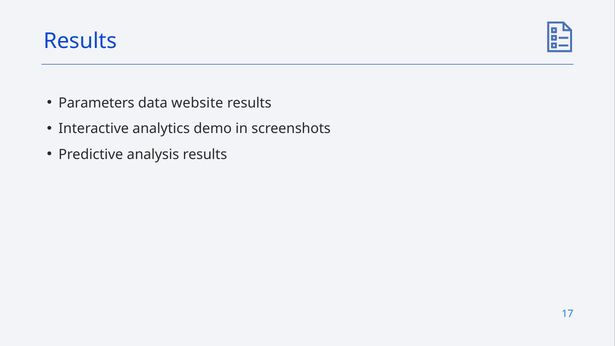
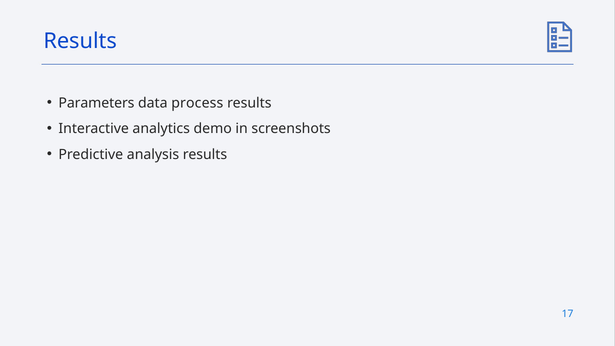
website: website -> process
